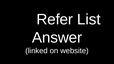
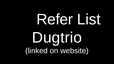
Answer: Answer -> Dugtrio
